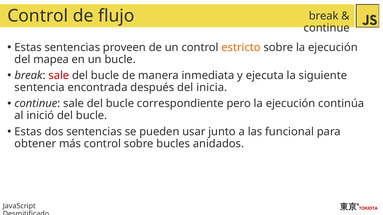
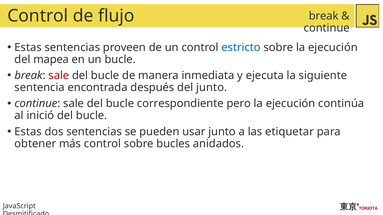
estricto colour: orange -> blue
del inicia: inicia -> junto
funcional: funcional -> etiquetar
